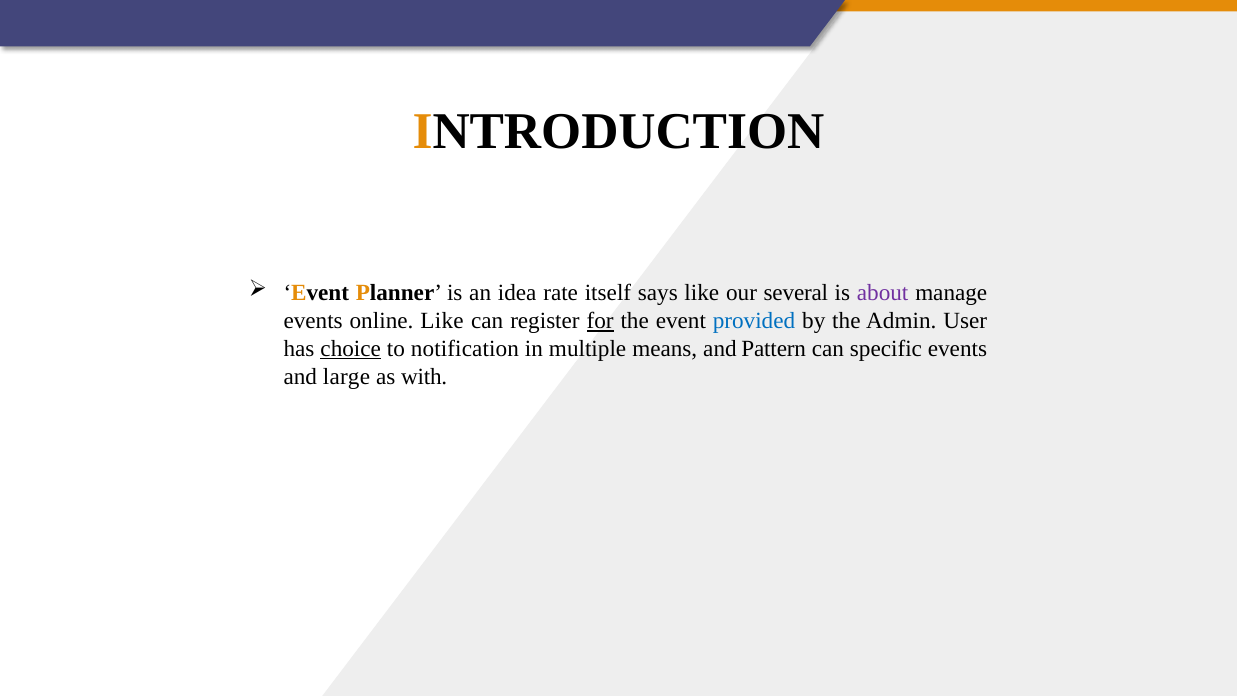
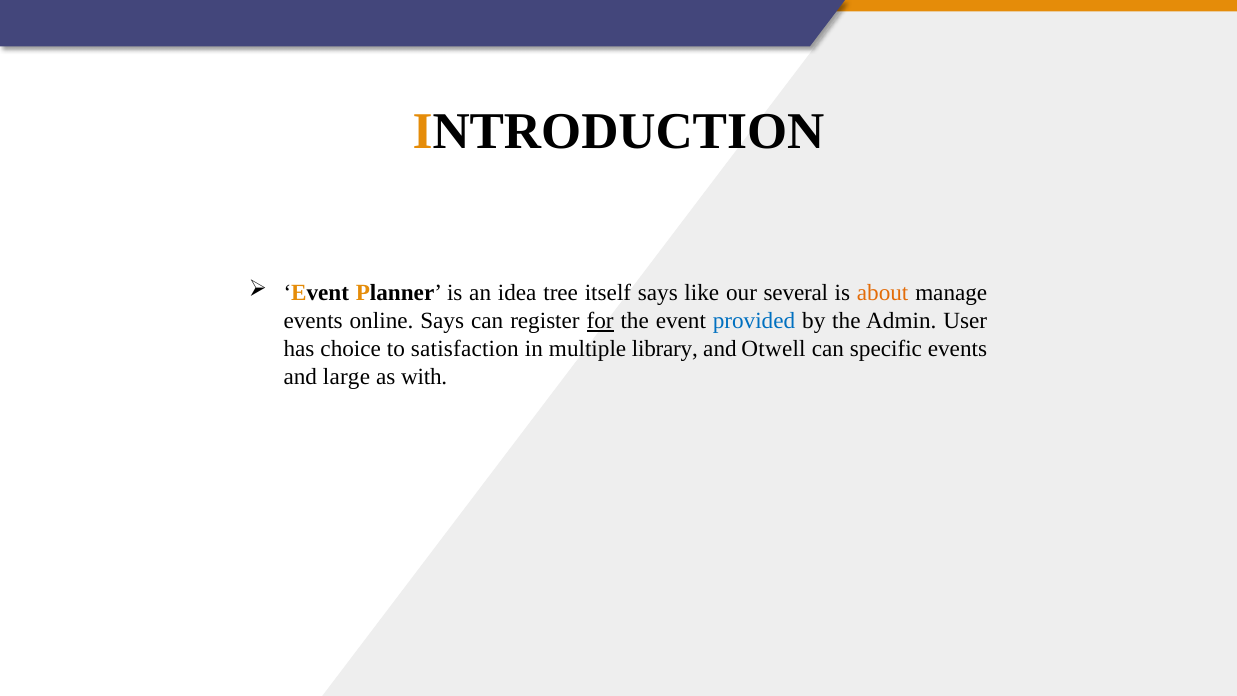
rate: rate -> tree
about colour: purple -> orange
online Like: Like -> Says
choice underline: present -> none
notification: notification -> satisfaction
means: means -> library
Pattern: Pattern -> Otwell
